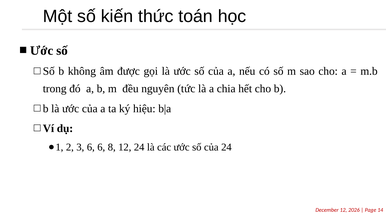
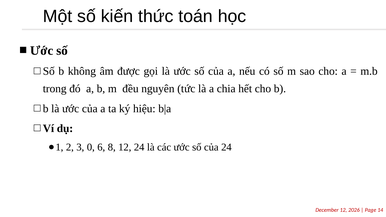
3 6: 6 -> 0
